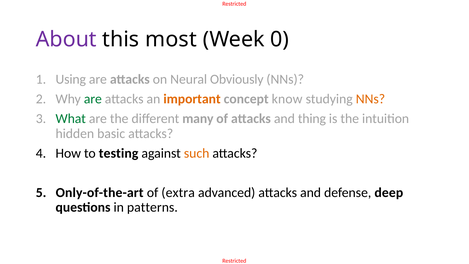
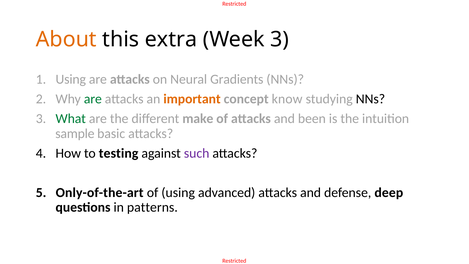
About colour: purple -> orange
most: most -> extra
Week 0: 0 -> 3
Obviously: Obviously -> Gradients
NNs at (370, 99) colour: orange -> black
many: many -> make
thing: thing -> been
hidden: hidden -> sample
such colour: orange -> purple
of extra: extra -> using
